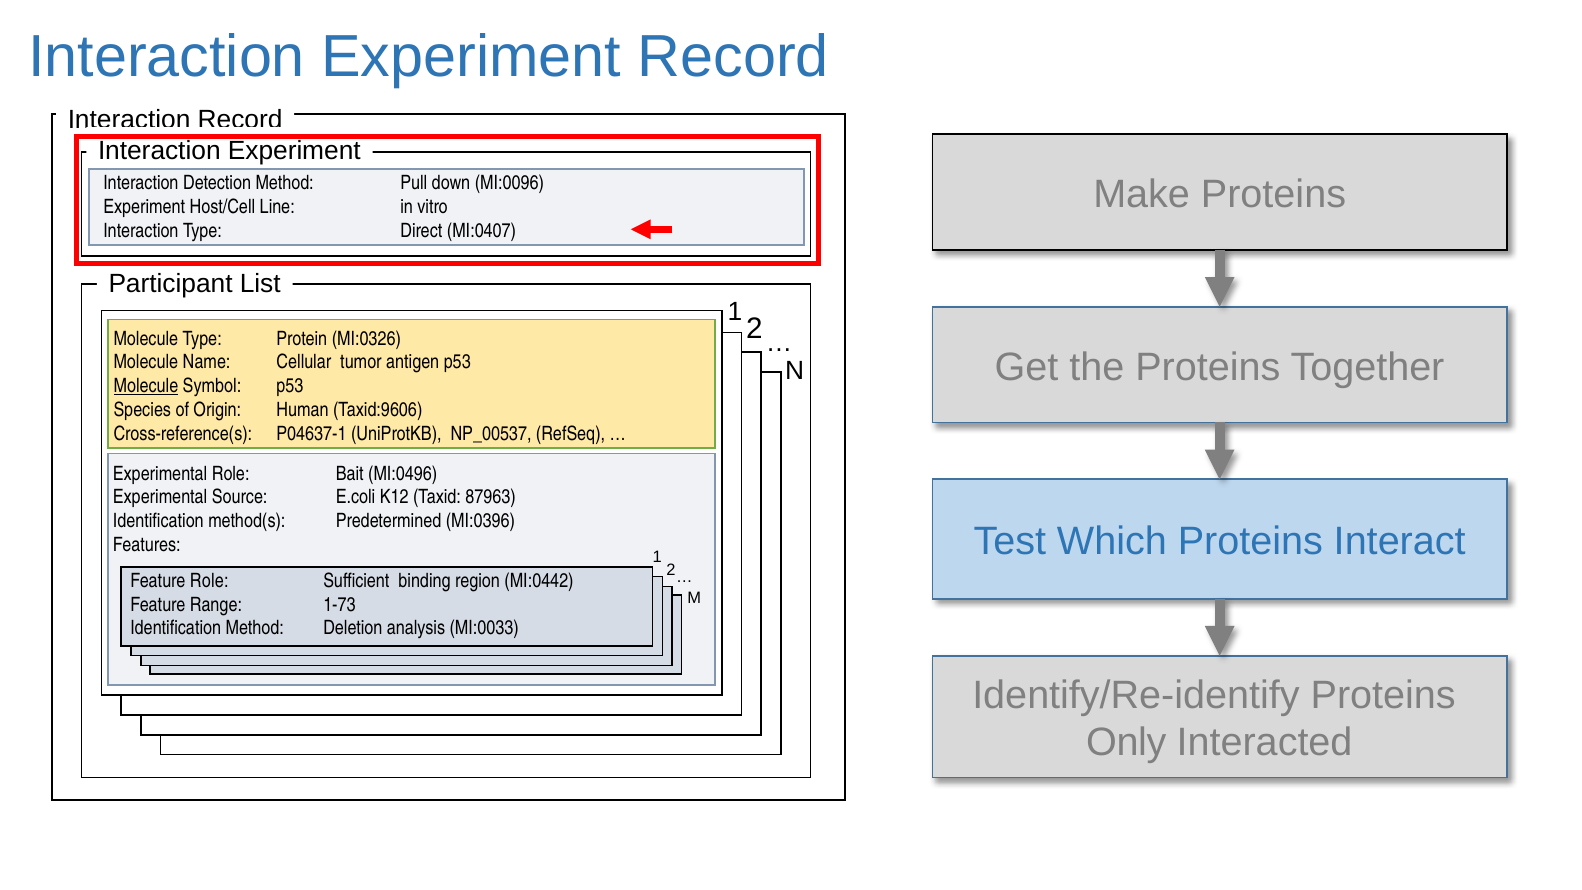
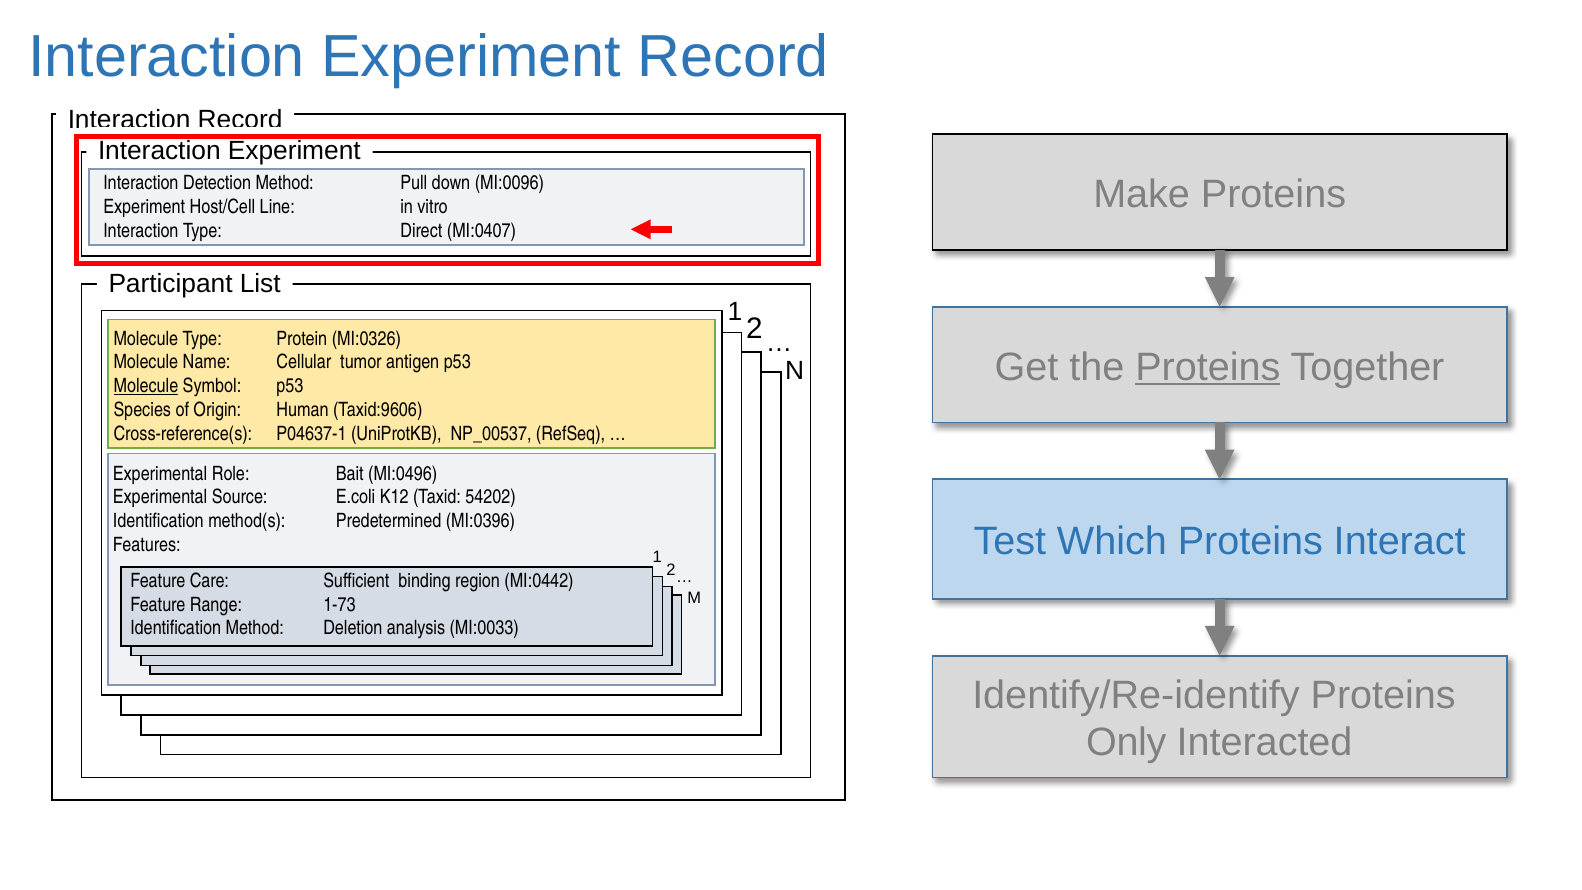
Proteins at (1208, 367) underline: none -> present
87963: 87963 -> 54202
Feature Role: Role -> Care
